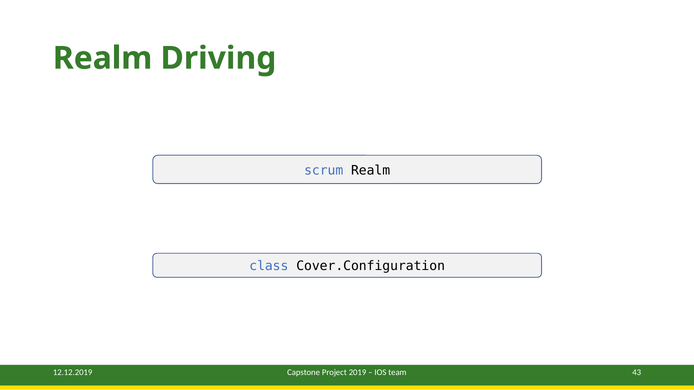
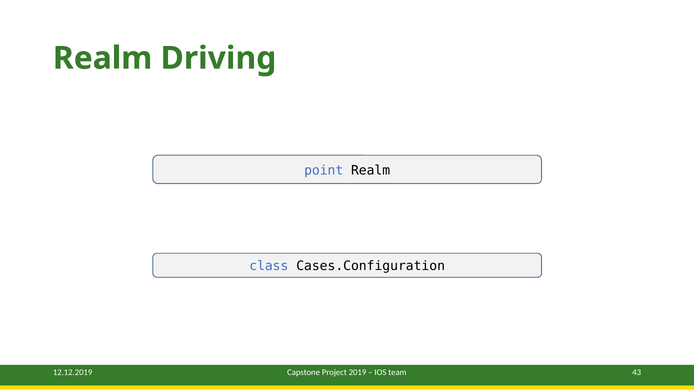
scrum: scrum -> point
Cover.Configuration: Cover.Configuration -> Cases.Configuration
